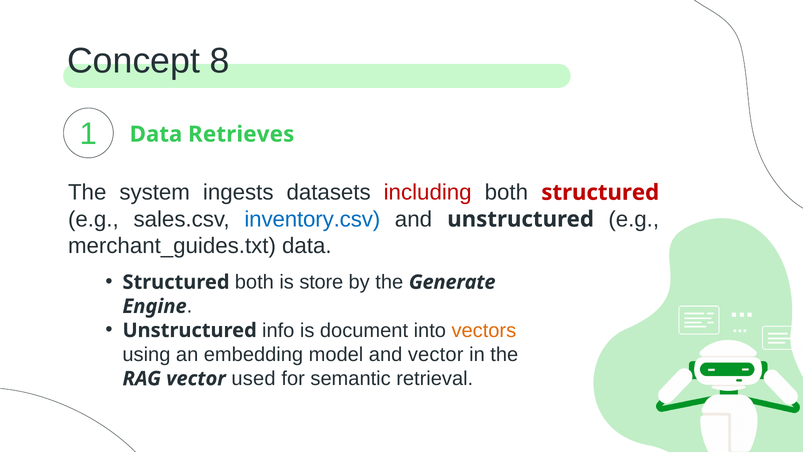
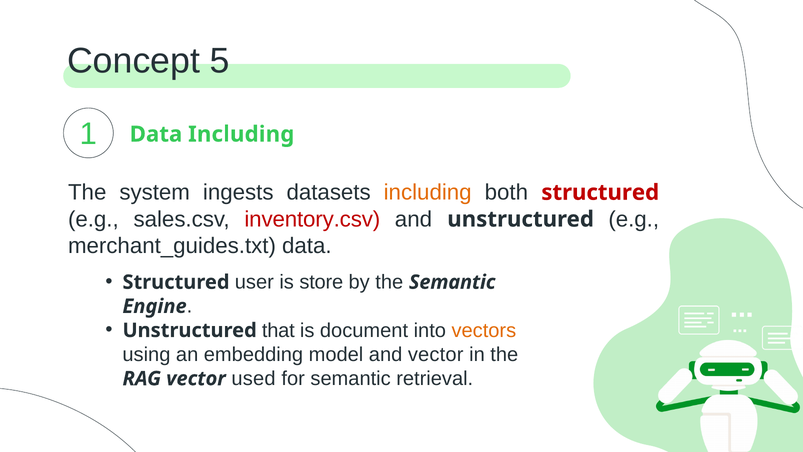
8: 8 -> 5
Data Retrieves: Retrieves -> Including
including at (428, 192) colour: red -> orange
inventory.csv colour: blue -> red
Structured both: both -> user
the Generate: Generate -> Semantic
info: info -> that
